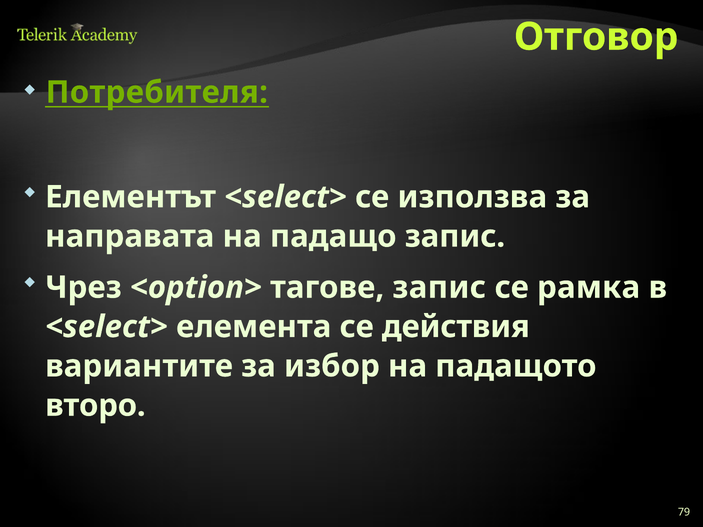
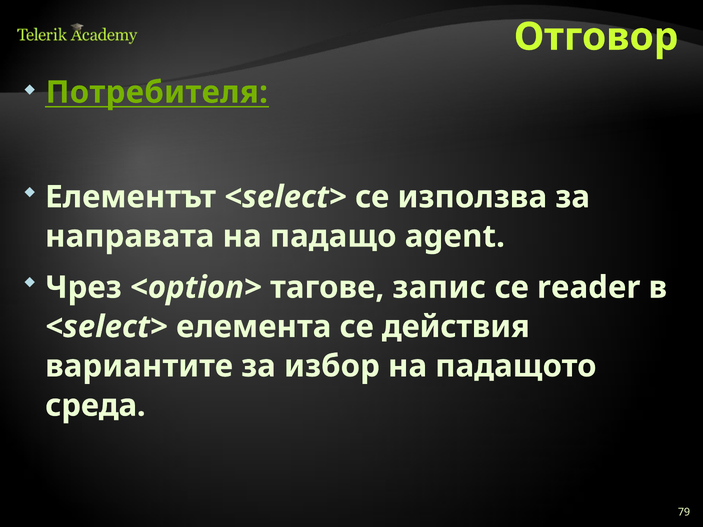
падащо запис: запис -> agent
рамка: рамка -> reader
второ: второ -> среда
